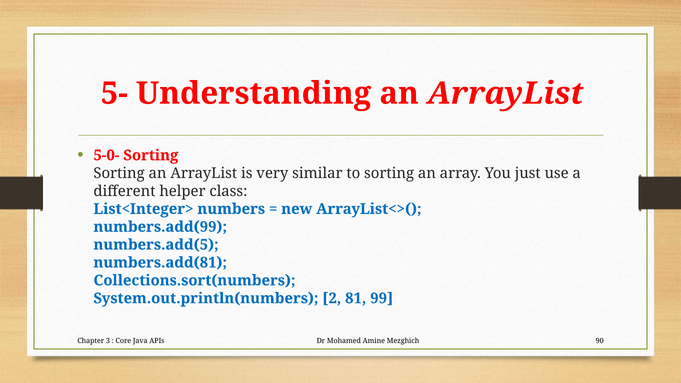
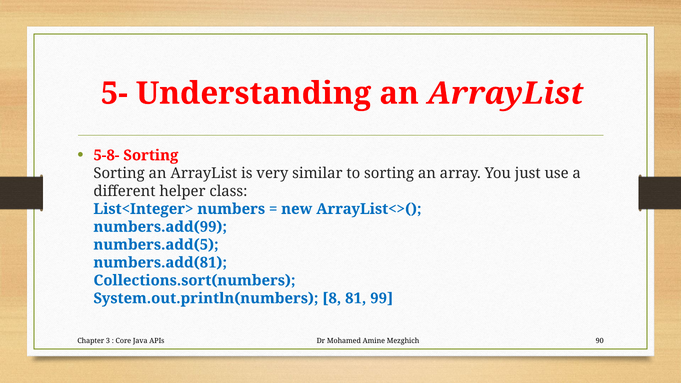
5-0-: 5-0- -> 5-8-
2: 2 -> 8
